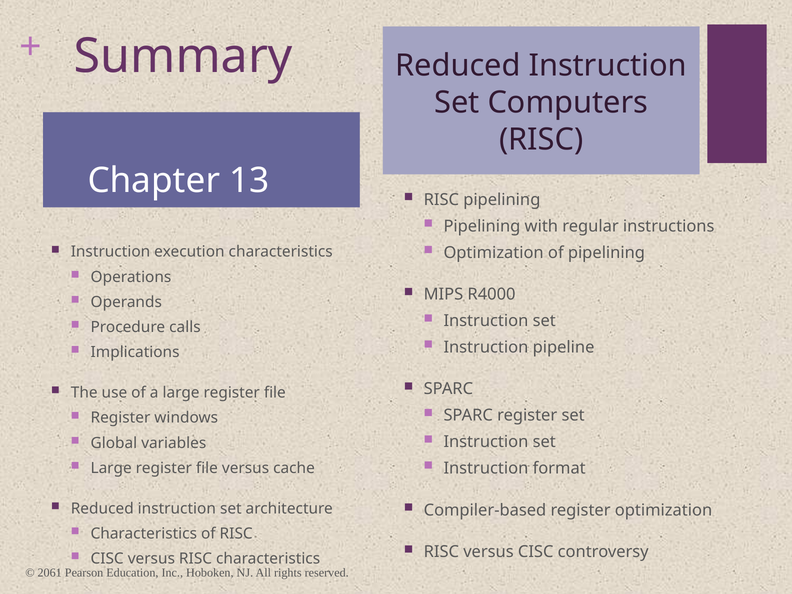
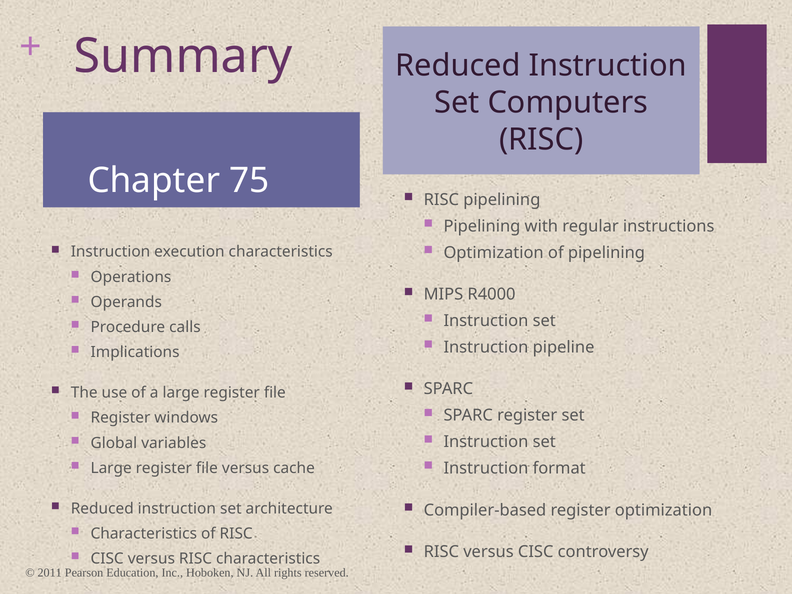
13: 13 -> 75
2061: 2061 -> 2011
